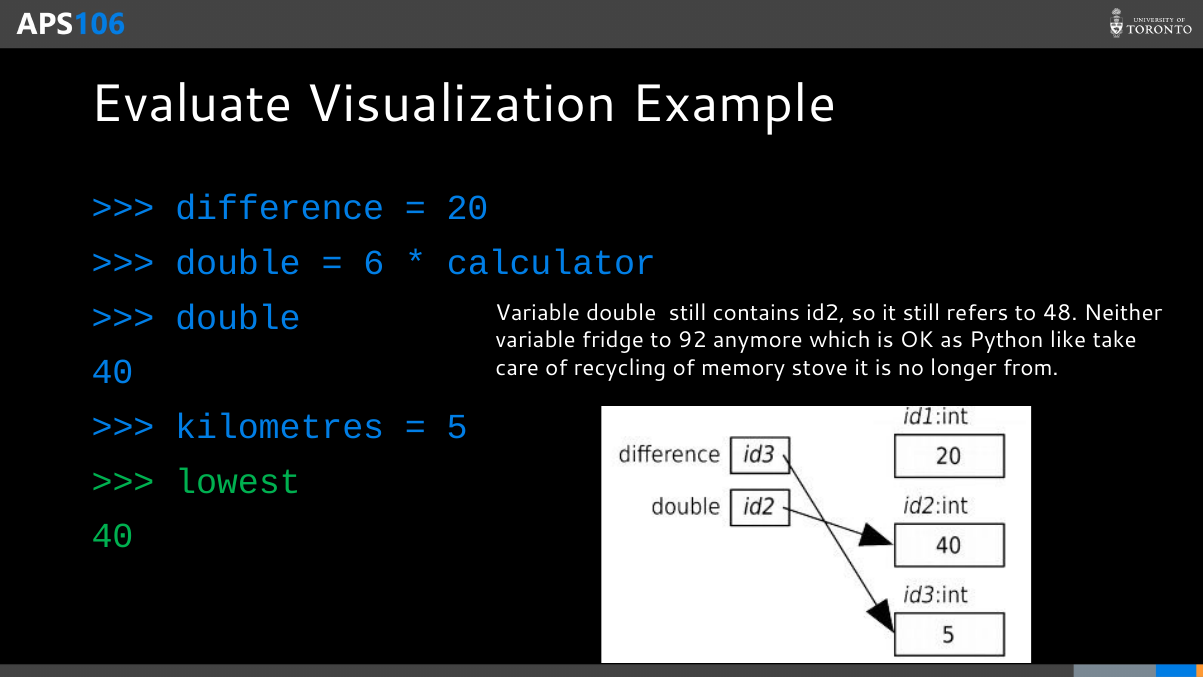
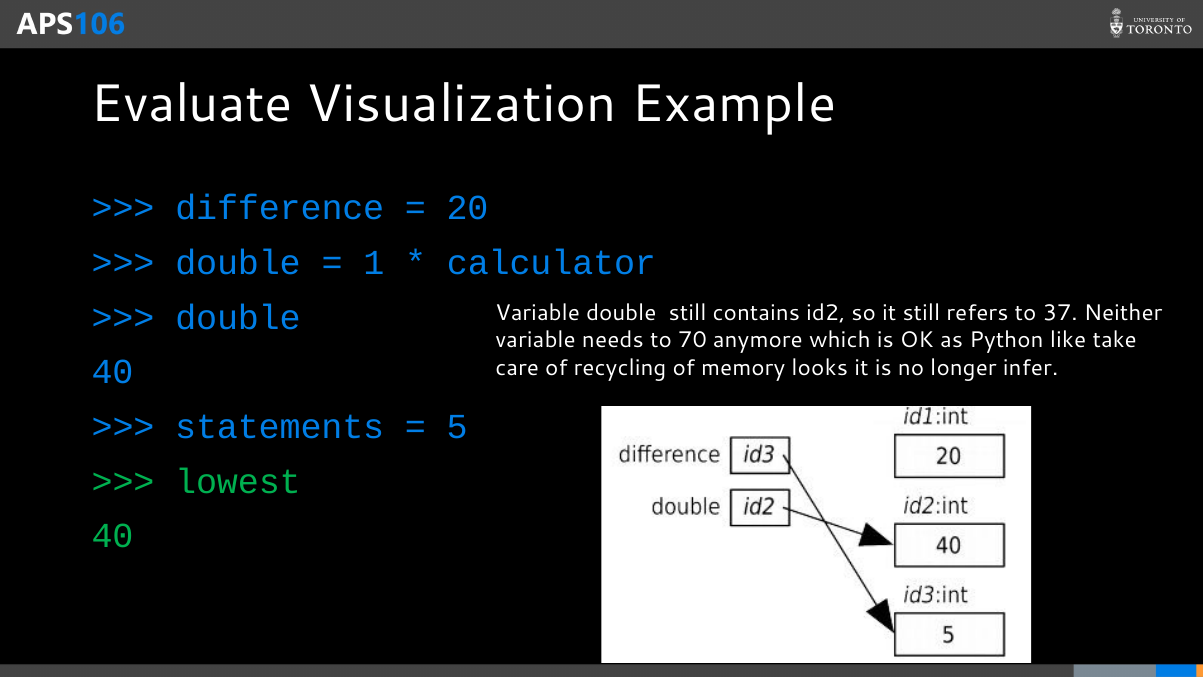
6: 6 -> 1
48: 48 -> 37
fridge: fridge -> needs
92: 92 -> 70
stove: stove -> looks
from: from -> infer
kilometres: kilometres -> statements
